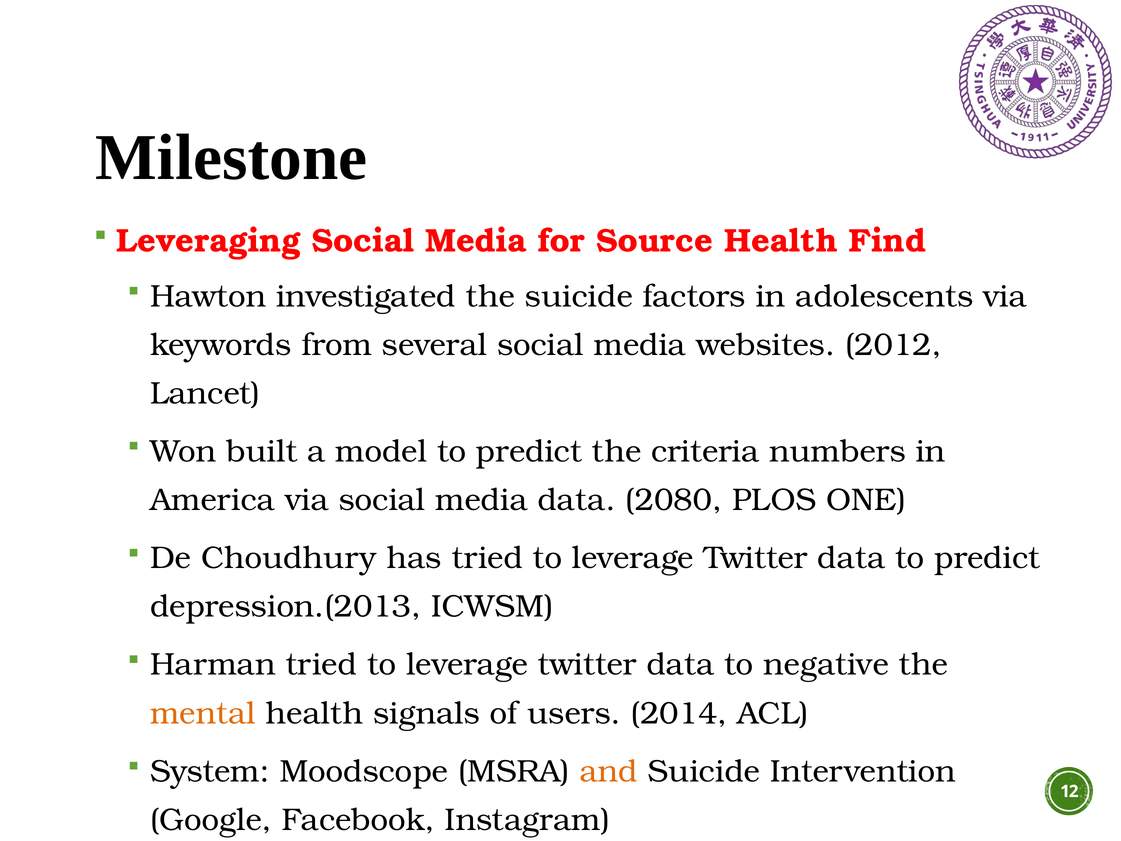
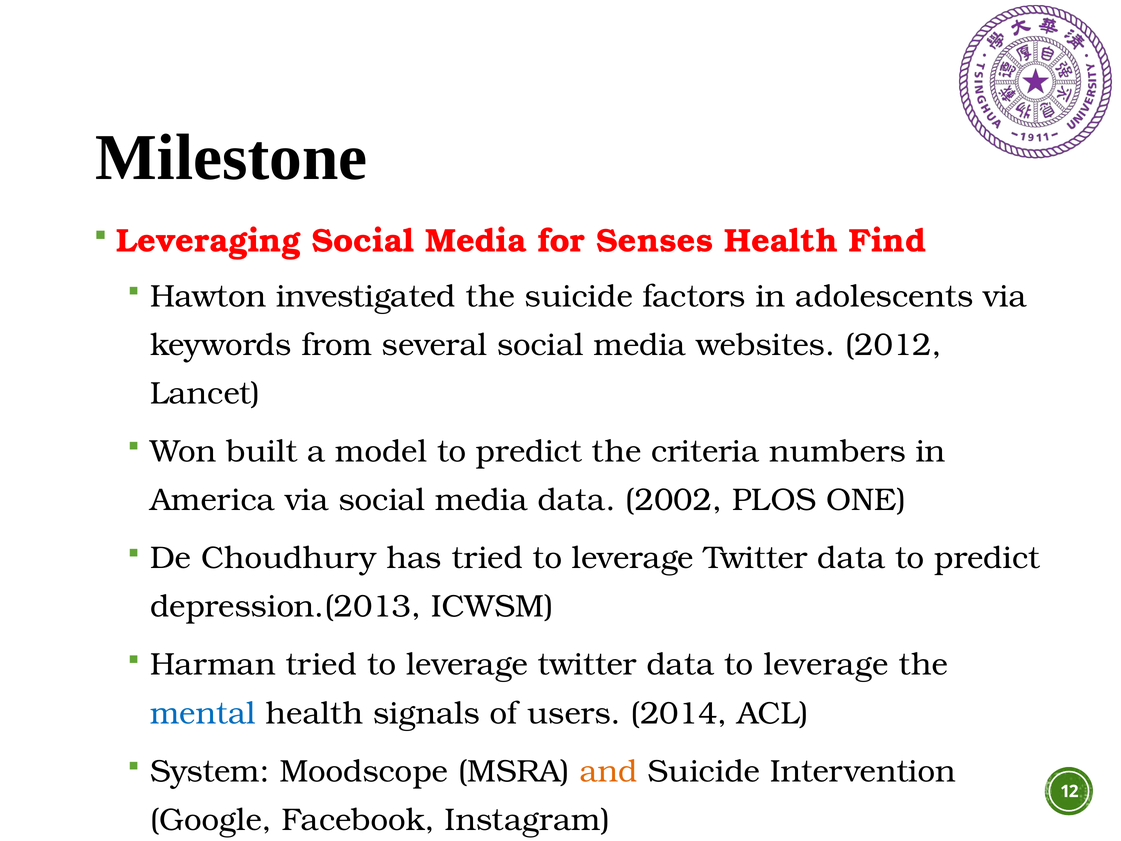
Source: Source -> Senses
2080: 2080 -> 2002
data to negative: negative -> leverage
mental colour: orange -> blue
